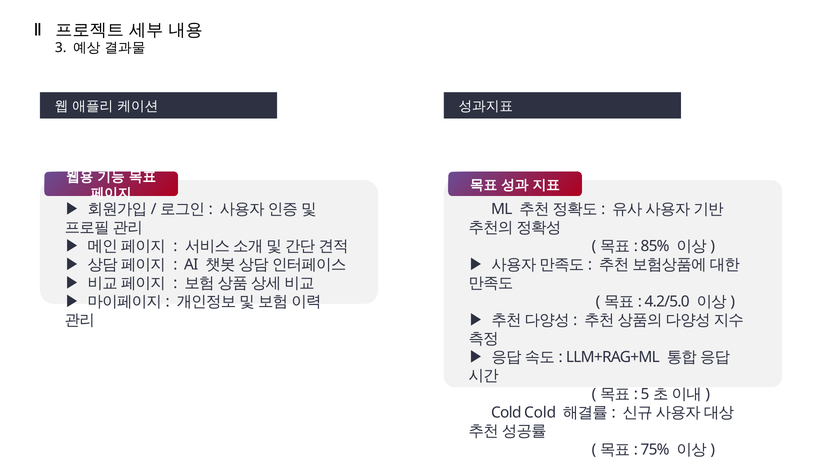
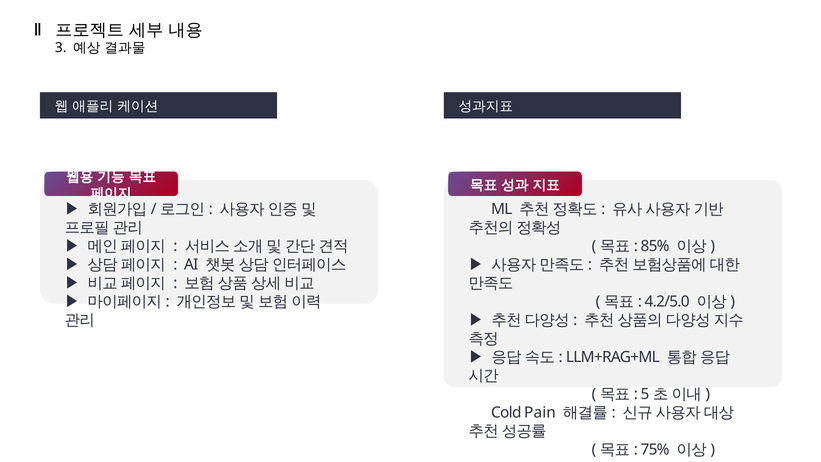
Cold Cold: Cold -> Pain
